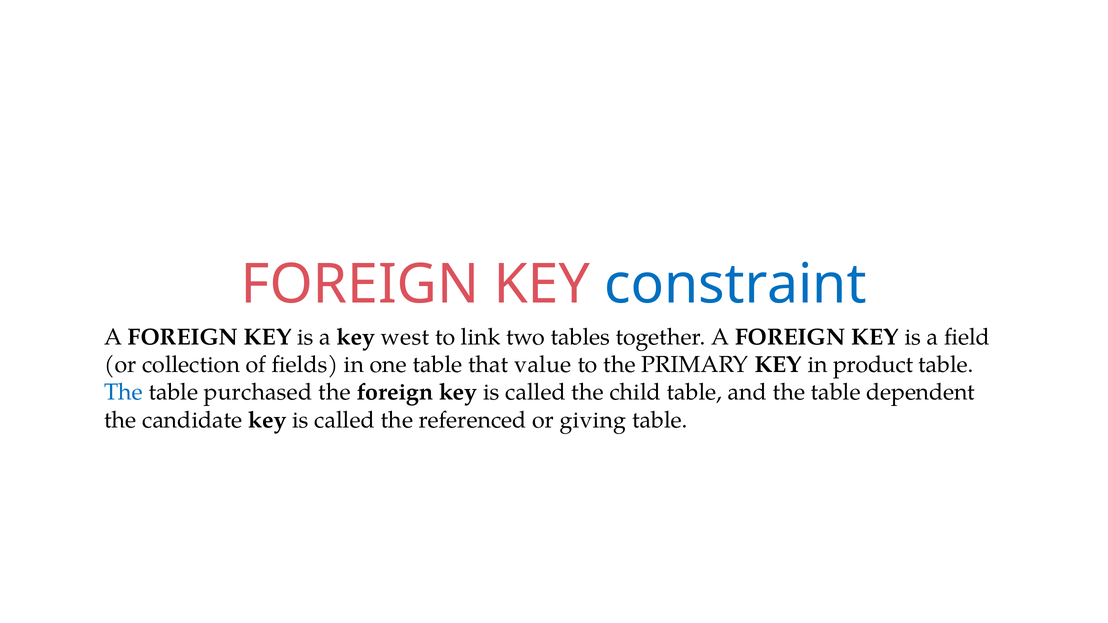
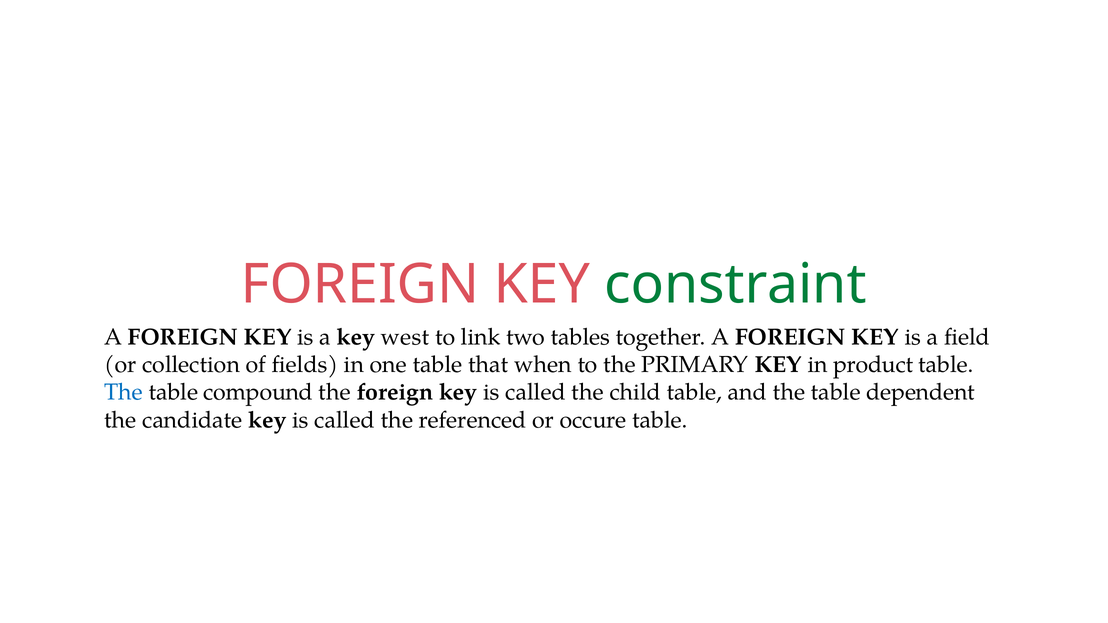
constraint colour: blue -> green
value: value -> when
purchased: purchased -> compound
giving: giving -> occure
